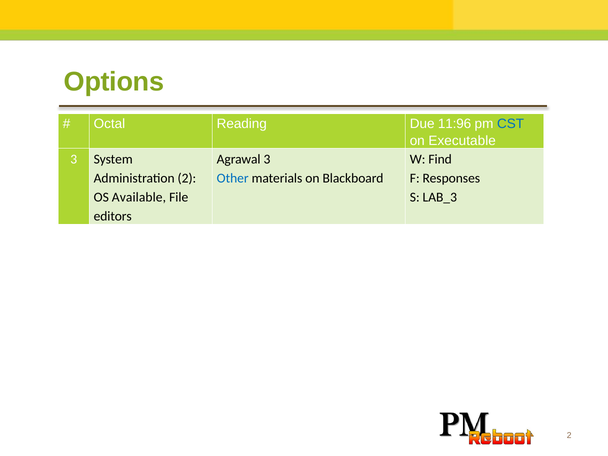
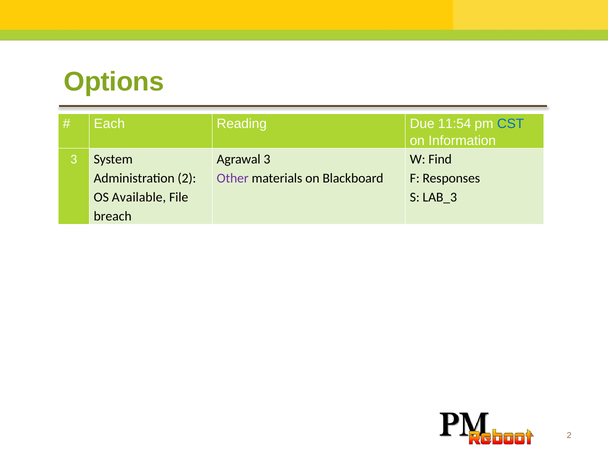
Octal: Octal -> Each
11:96: 11:96 -> 11:54
Executable: Executable -> Information
Other colour: blue -> purple
editors: editors -> breach
